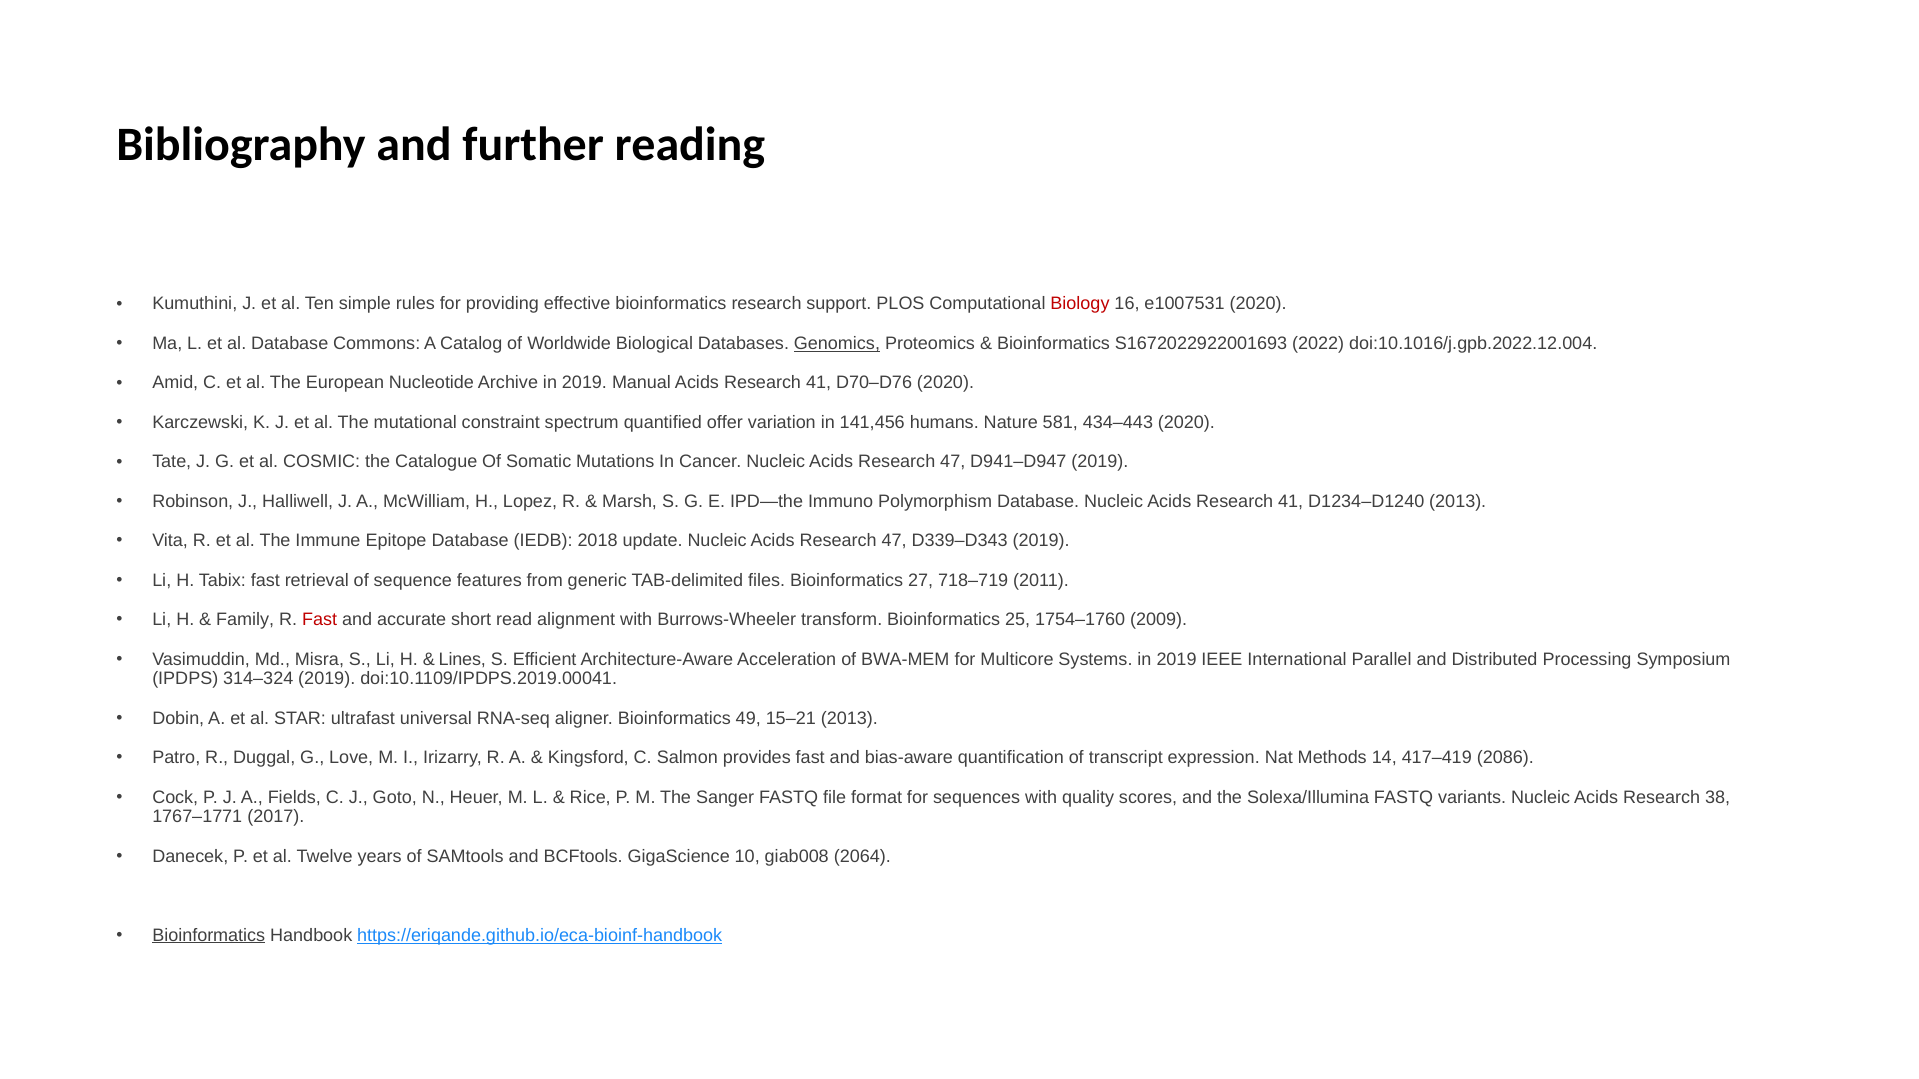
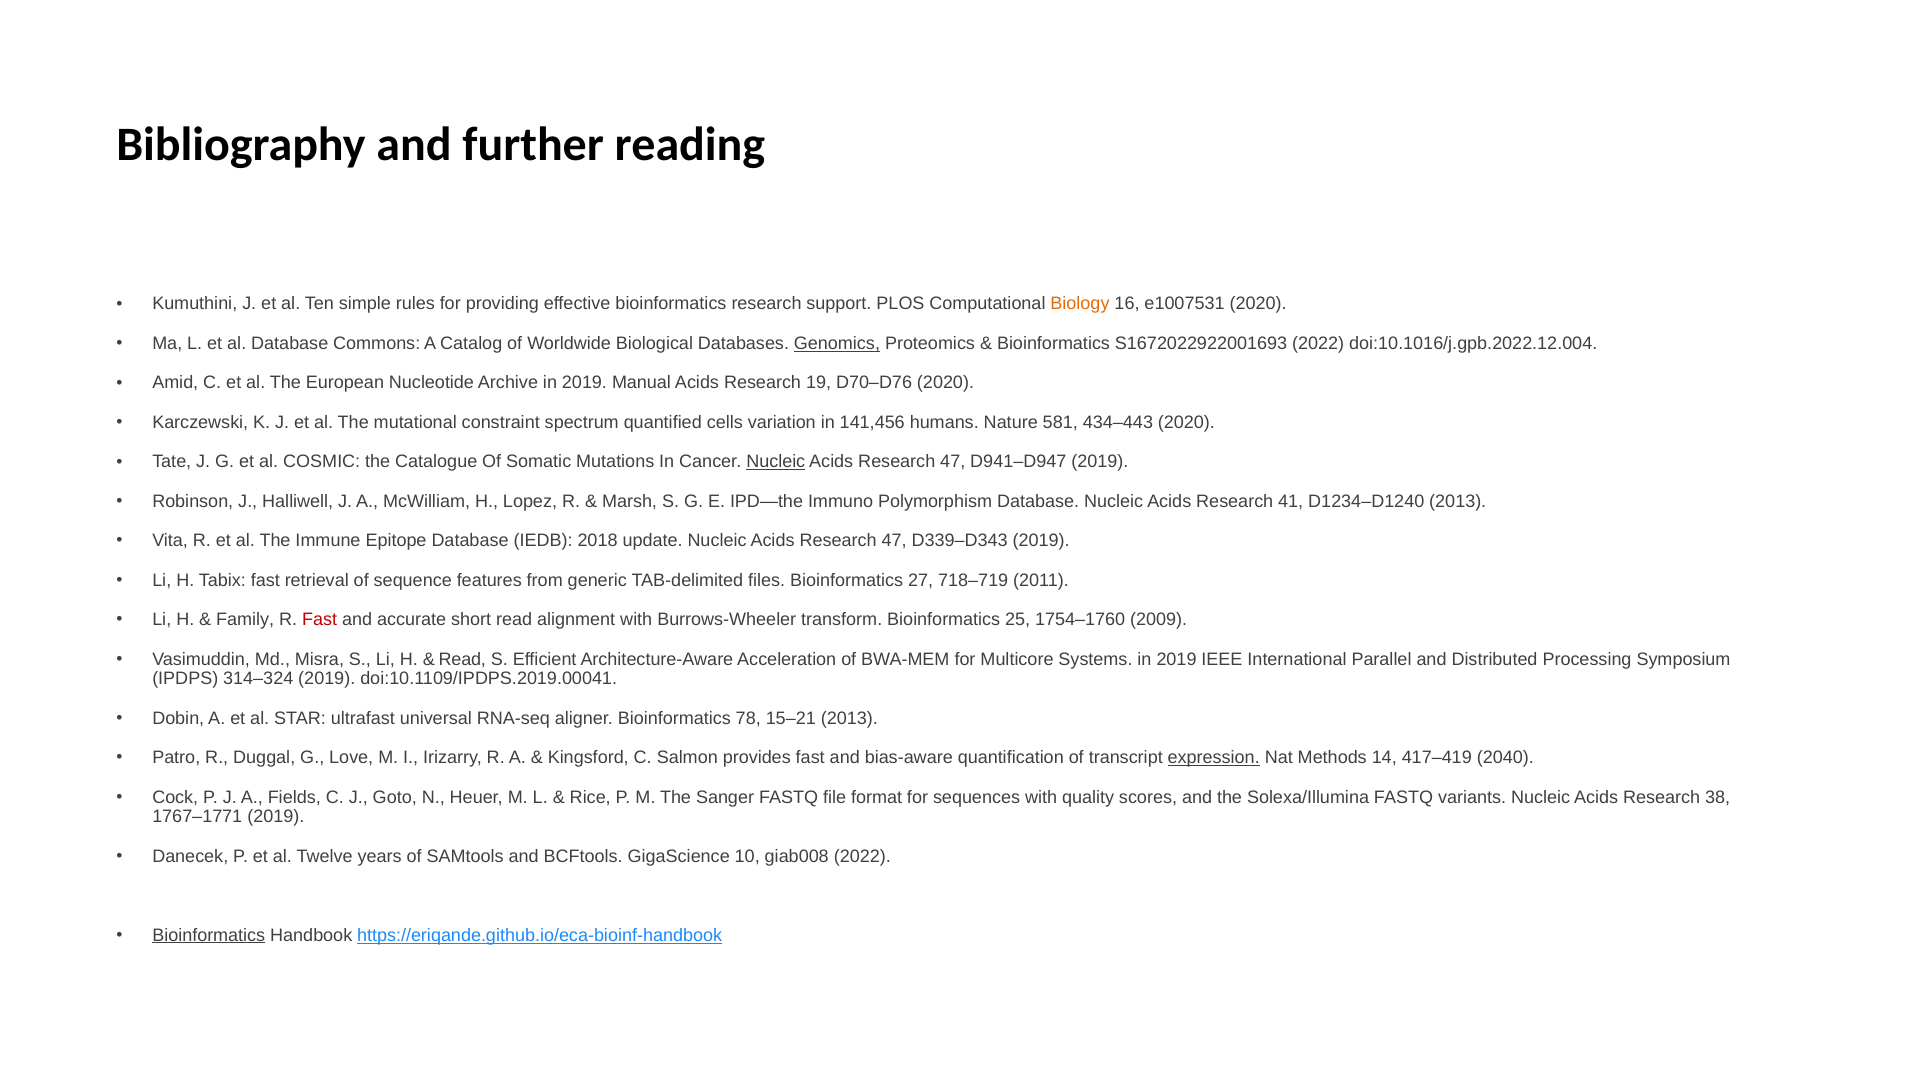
Biology colour: red -> orange
41 at (819, 383): 41 -> 19
offer: offer -> cells
Nucleic at (776, 462) underline: none -> present
Lines at (462, 660): Lines -> Read
49: 49 -> 78
expression underline: none -> present
2086: 2086 -> 2040
1767–1771 2017: 2017 -> 2019
giab008 2064: 2064 -> 2022
